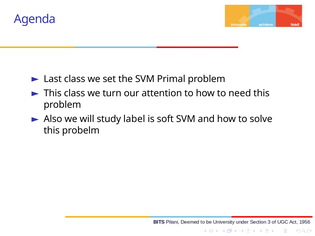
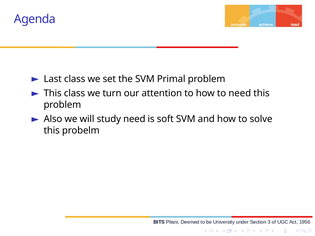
study label: label -> need
